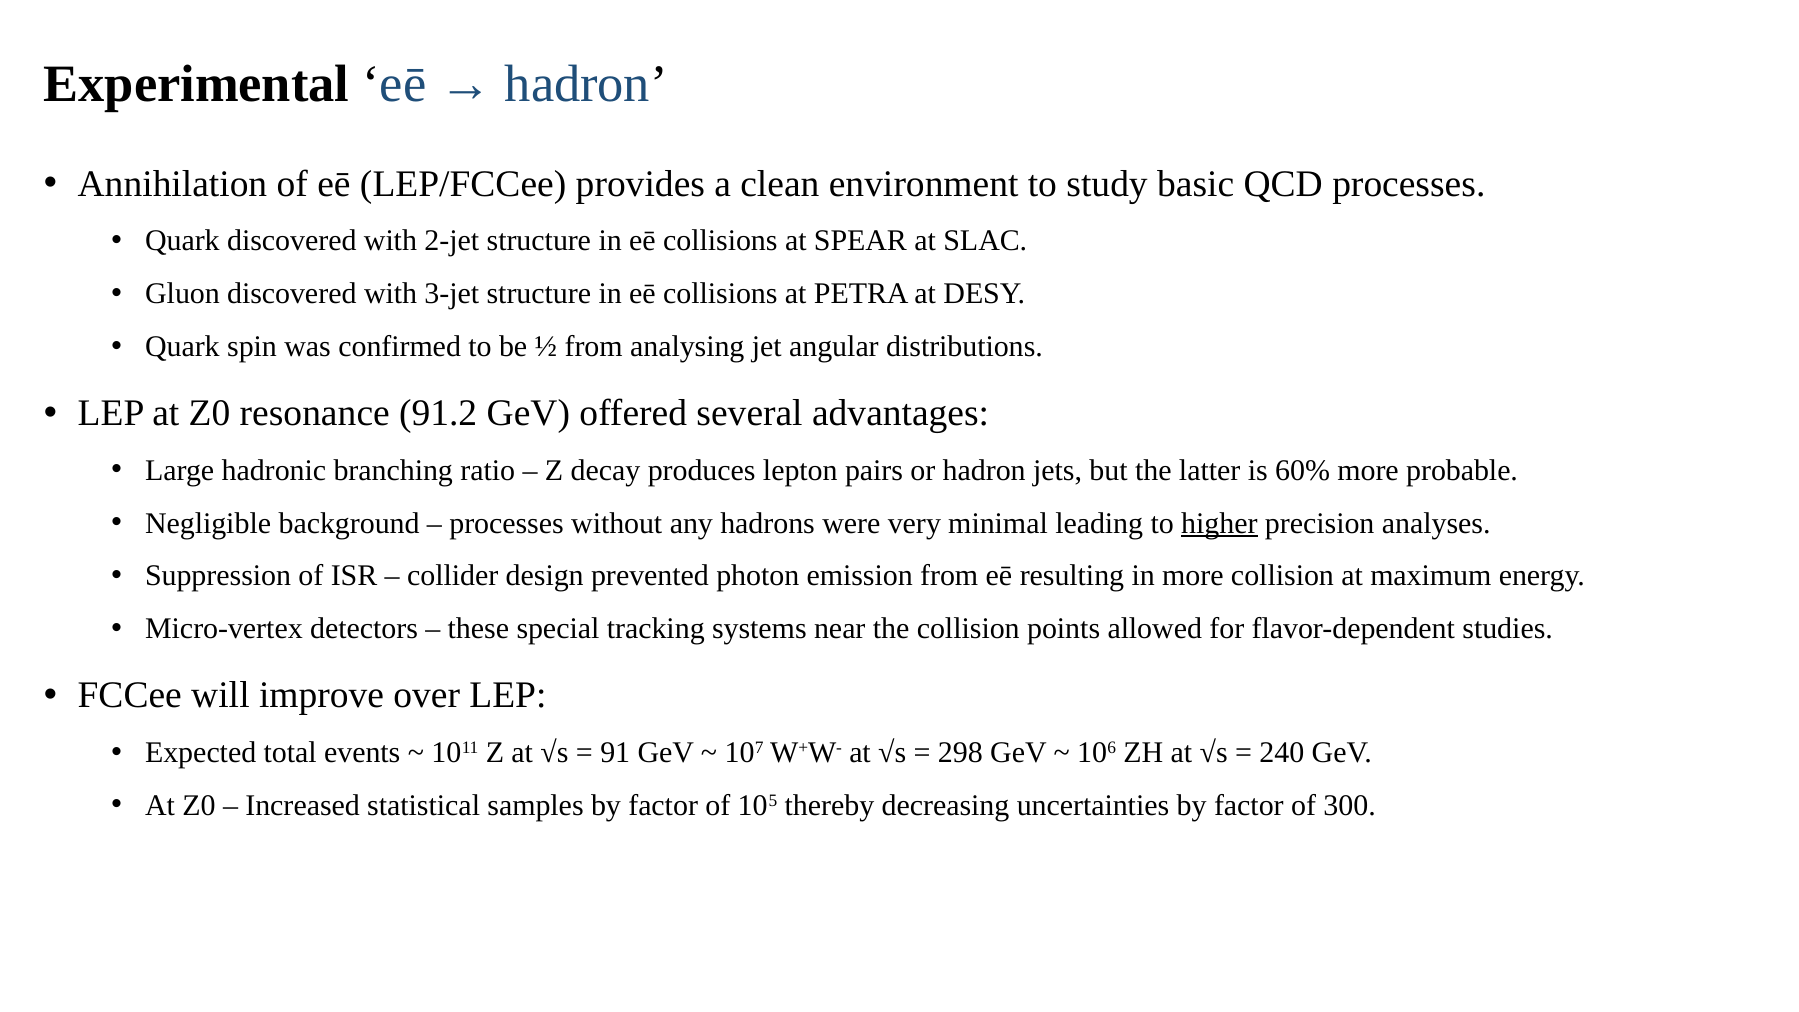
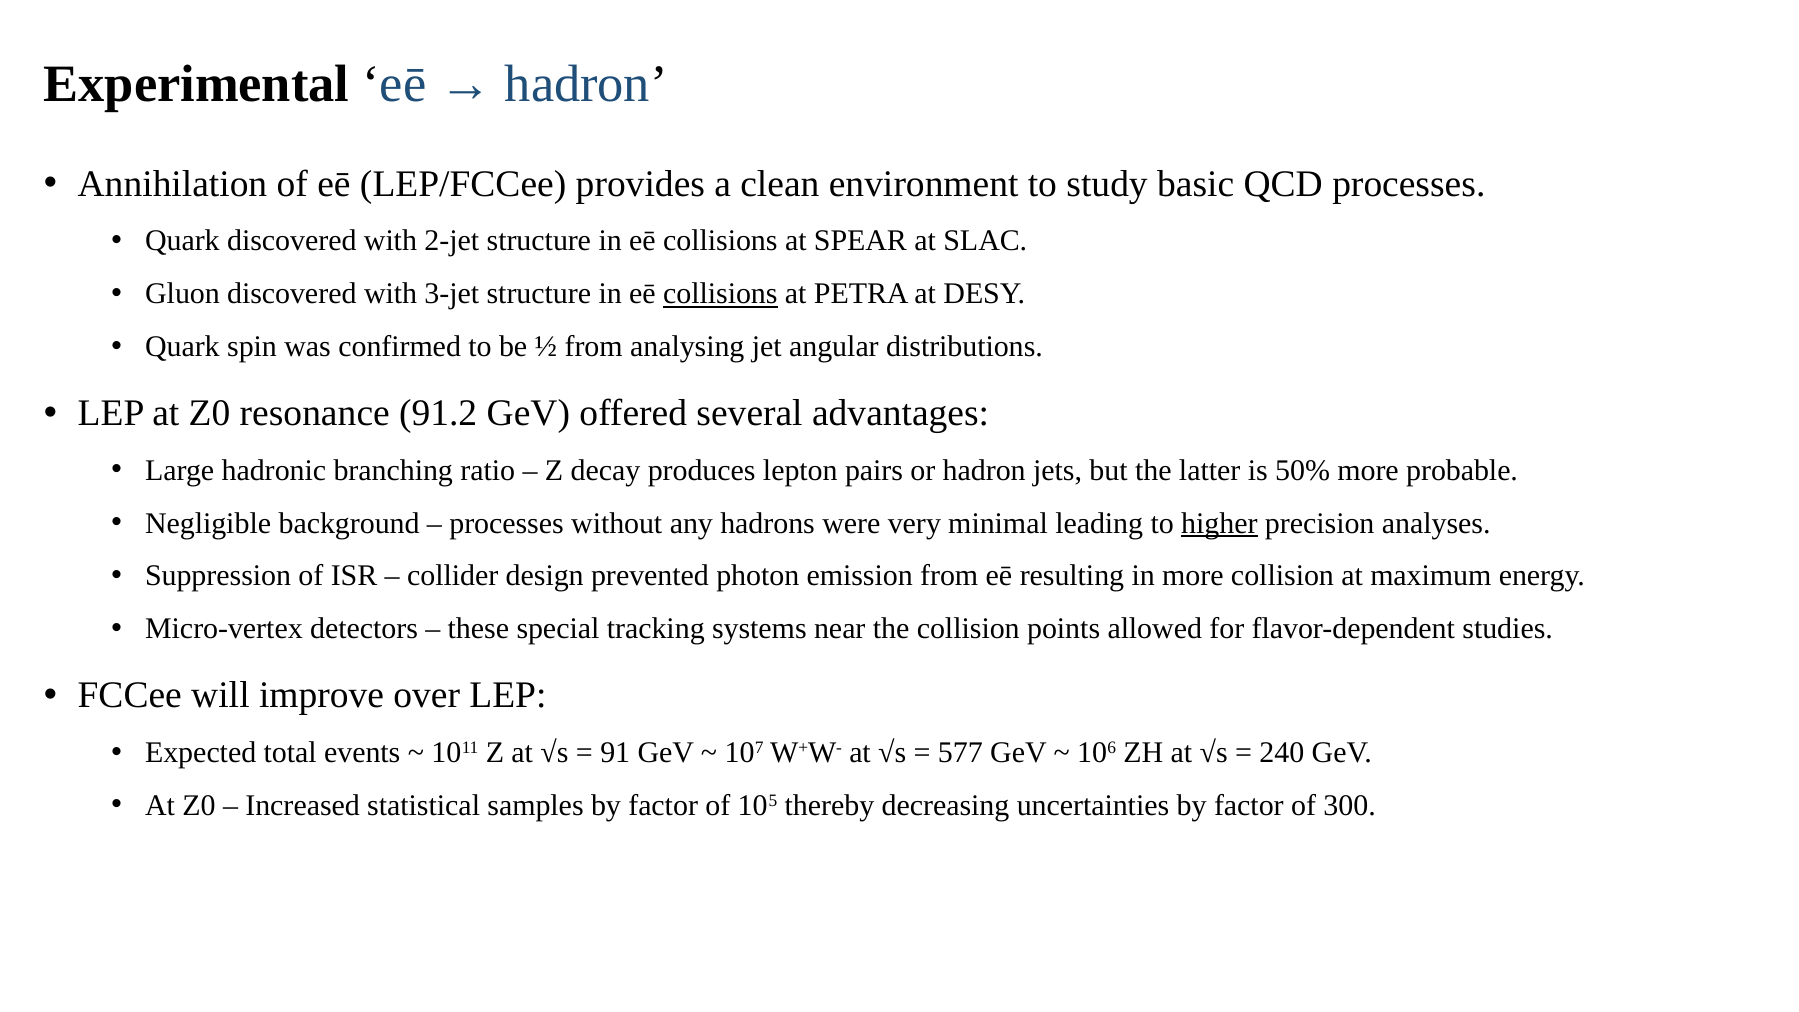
collisions at (720, 294) underline: none -> present
60%: 60% -> 50%
298: 298 -> 577
